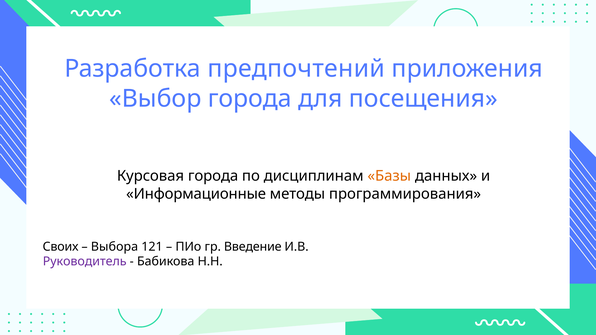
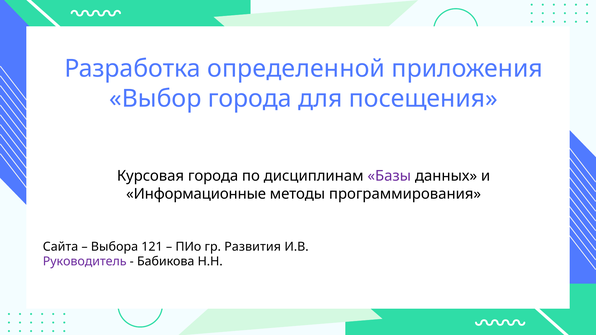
предпочтений: предпочтений -> определенной
Базы colour: orange -> purple
Своих: Своих -> Сайта
Введение: Введение -> Развития
